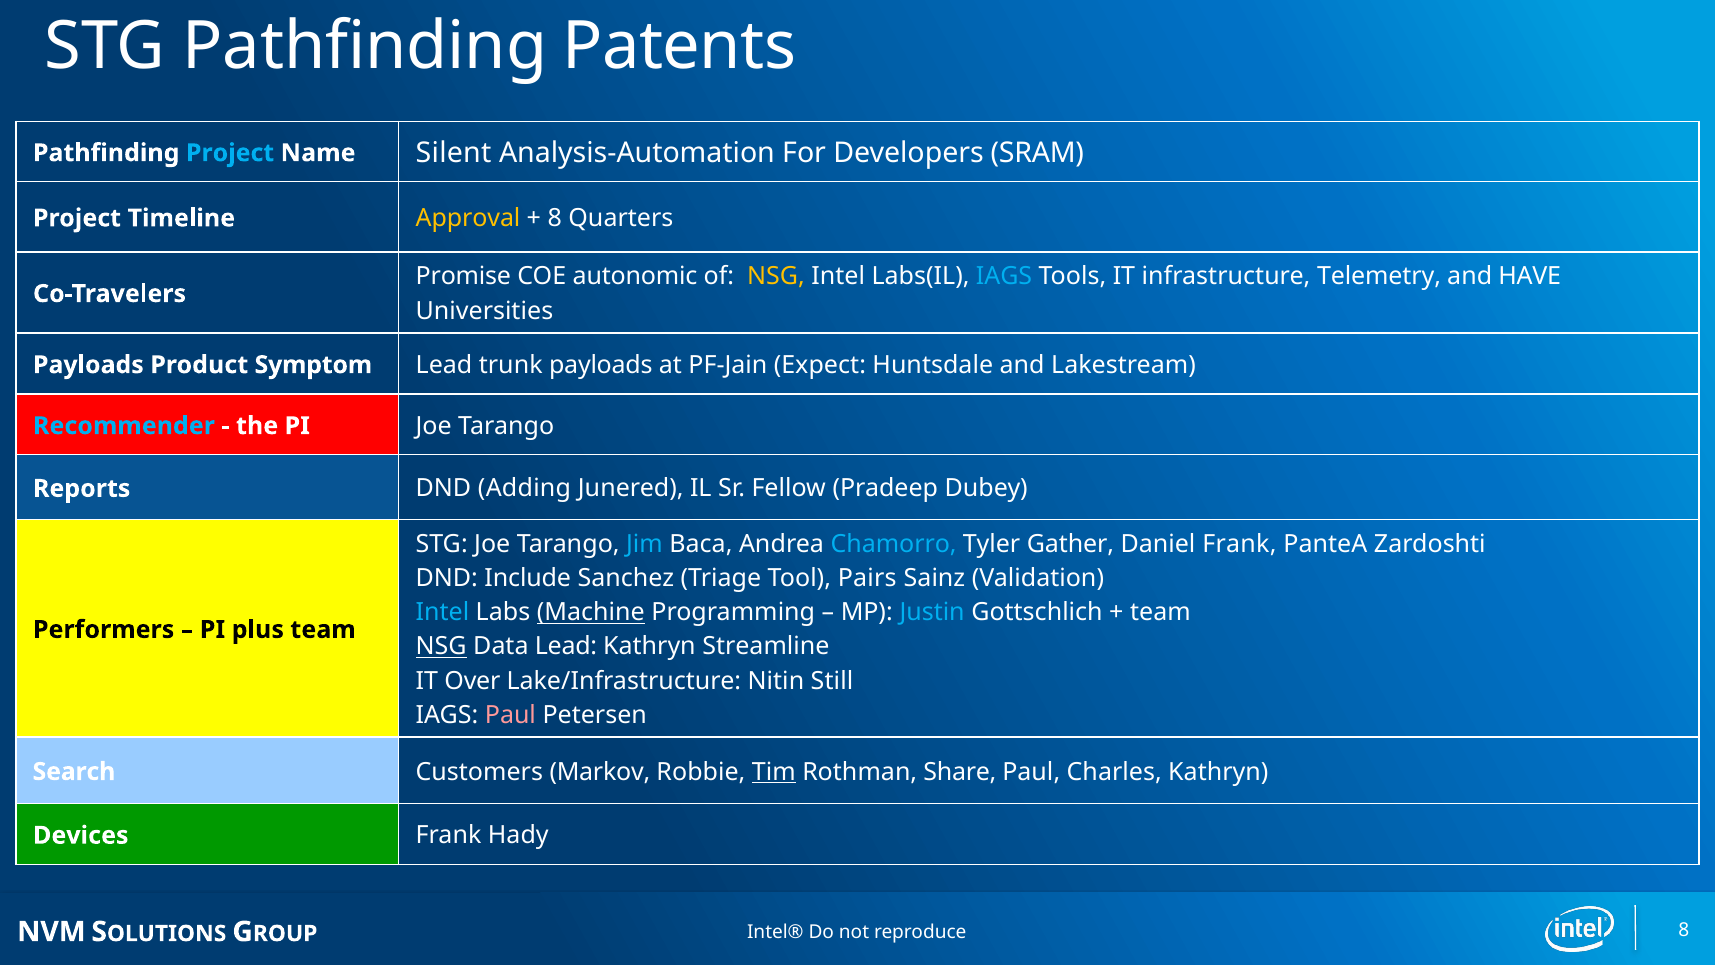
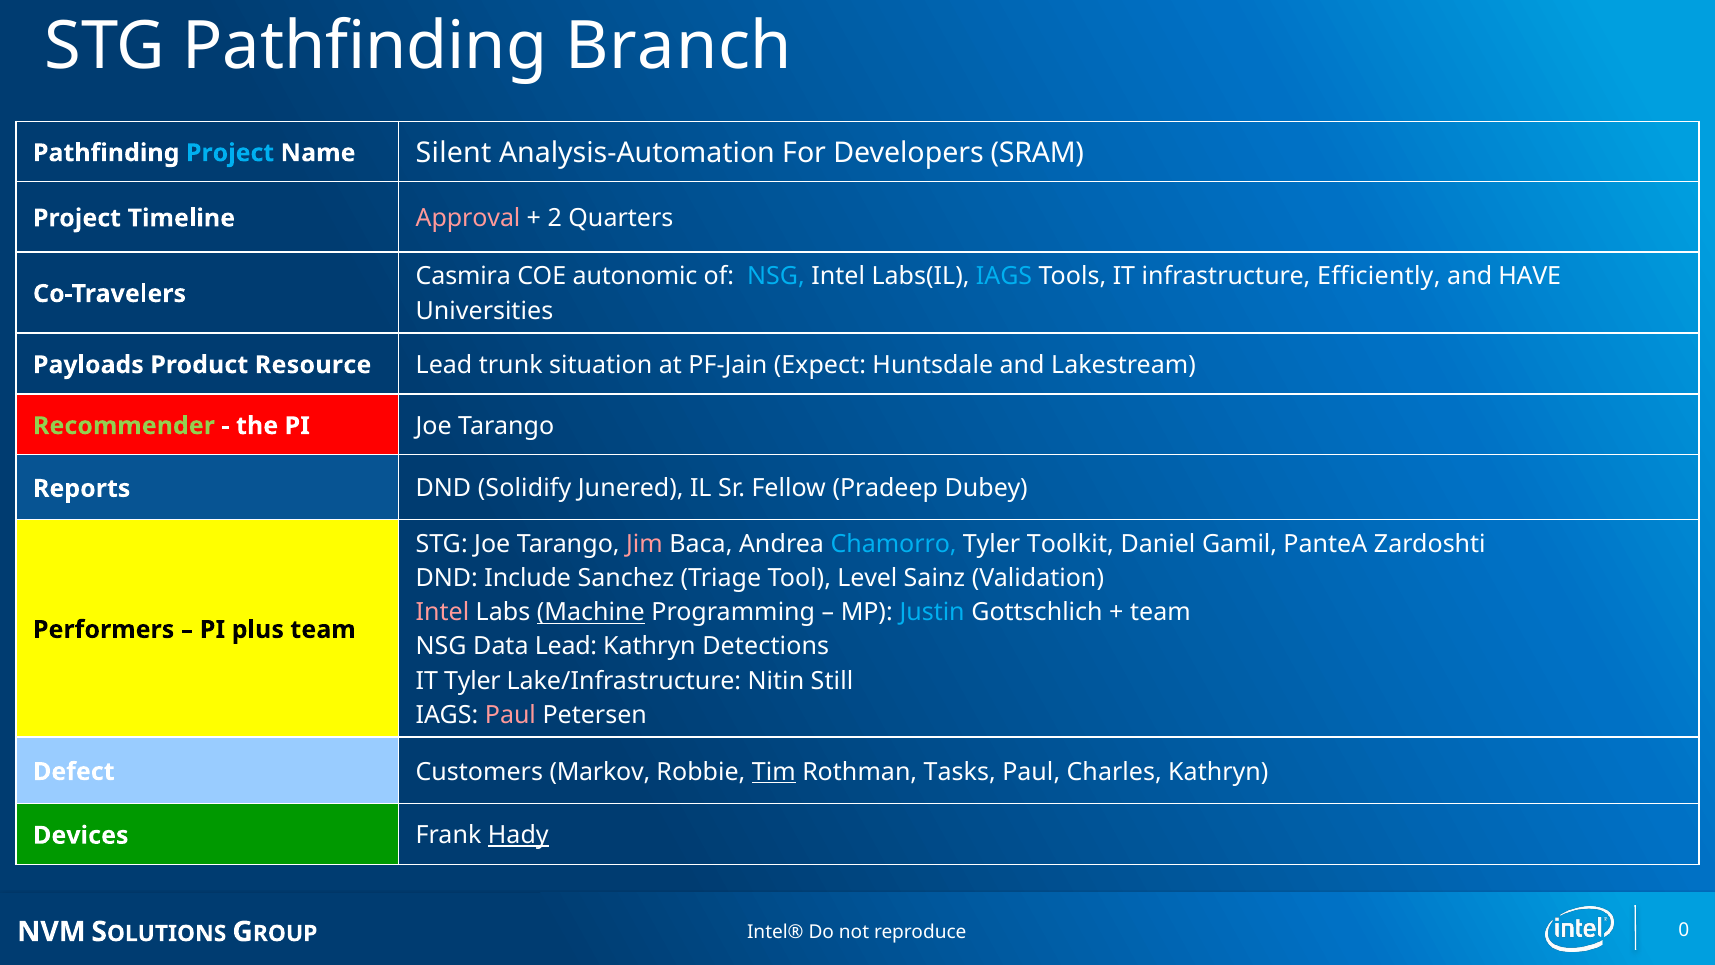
Patents: Patents -> Branch
Approval colour: yellow -> pink
8 at (555, 218): 8 -> 2
Promise: Promise -> Casmira
NSG at (776, 277) colour: yellow -> light blue
Telemetry: Telemetry -> Efficiently
Symptom: Symptom -> Resource
trunk payloads: payloads -> situation
Recommender colour: light blue -> light green
Adding: Adding -> Solidify
Jim colour: light blue -> pink
Gather: Gather -> Toolkit
Daniel Frank: Frank -> Gamil
Pairs: Pairs -> Level
Intel at (442, 612) colour: light blue -> pink
NSG at (441, 646) underline: present -> none
Streamline: Streamline -> Detections
IT Over: Over -> Tyler
Search: Search -> Defect
Share: Share -> Tasks
Hady underline: none -> present
8 at (1684, 930): 8 -> 0
